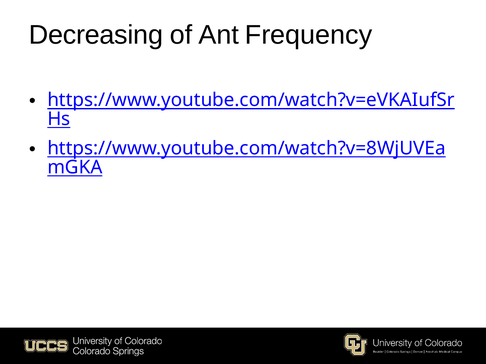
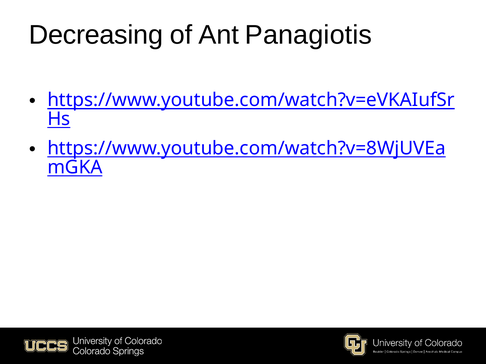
Frequency: Frequency -> Panagiotis
